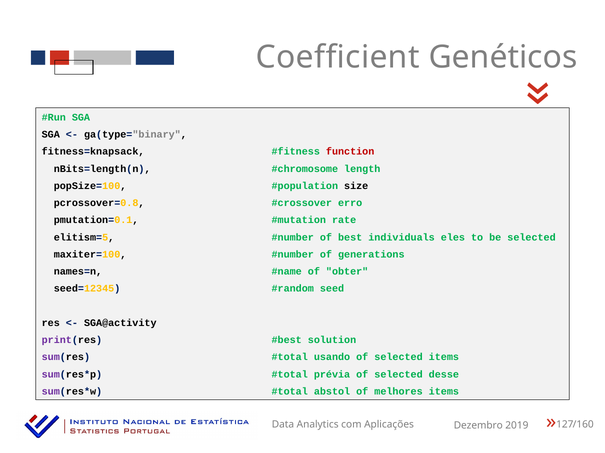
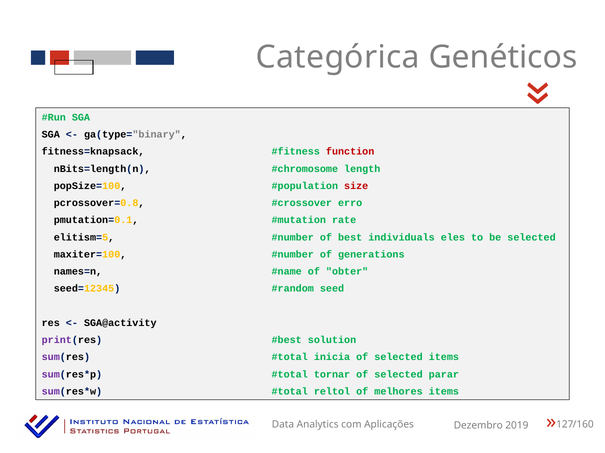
Coefficient: Coefficient -> Categórica
size colour: black -> red
usando: usando -> inicia
prévia: prévia -> tornar
desse: desse -> parar
abstol: abstol -> reltol
